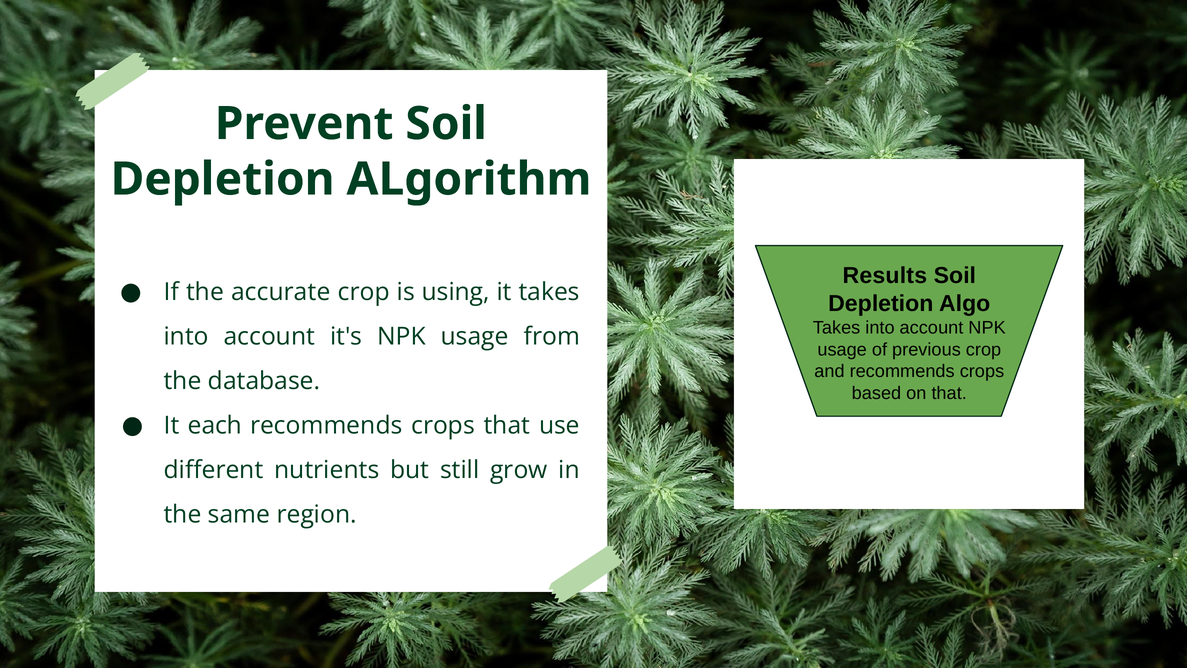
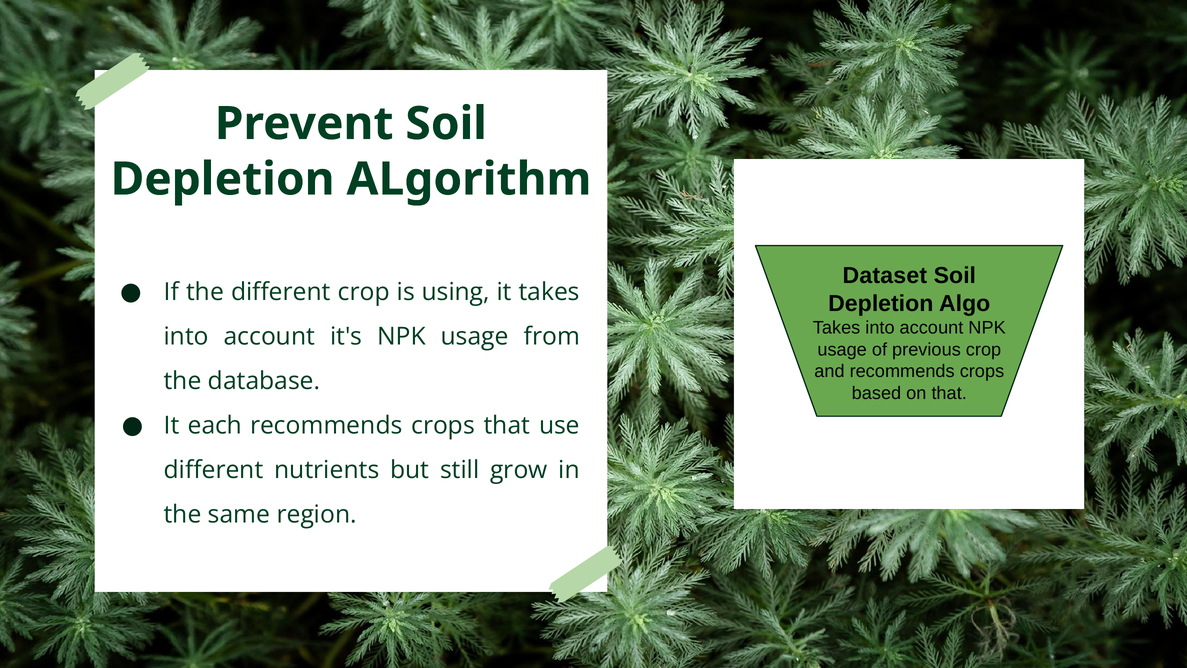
Results: Results -> Dataset
the accurate: accurate -> different
